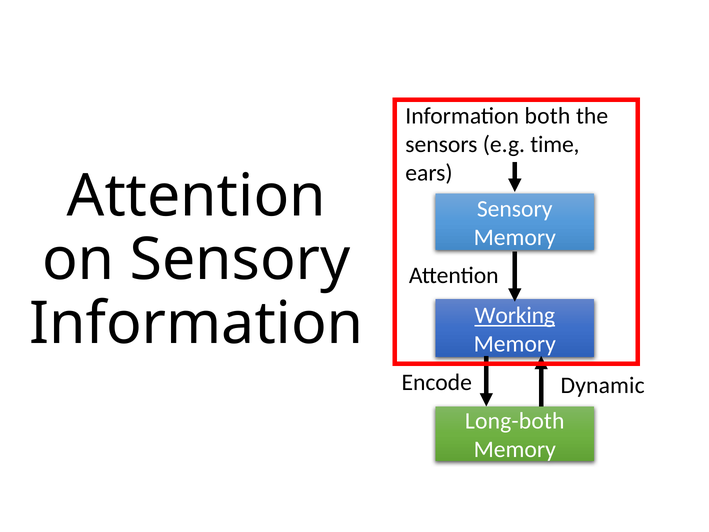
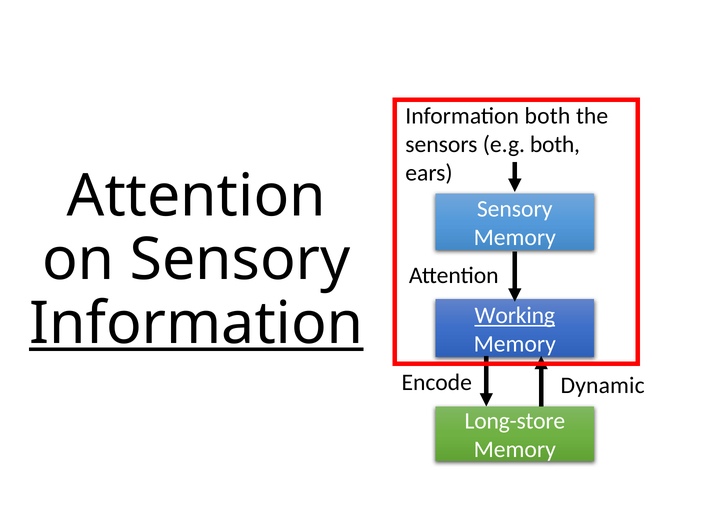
e.g time: time -> both
Information at (196, 324) underline: none -> present
Long-both: Long-both -> Long-store
